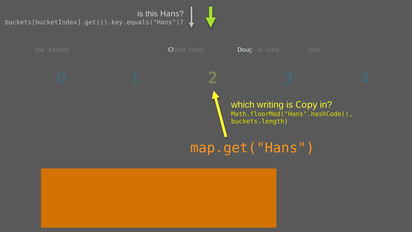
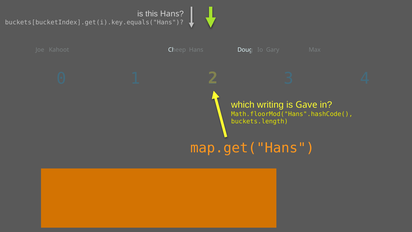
Copy: Copy -> Gave
